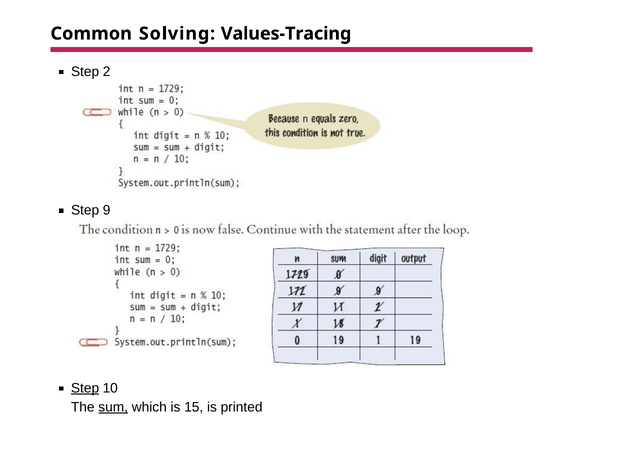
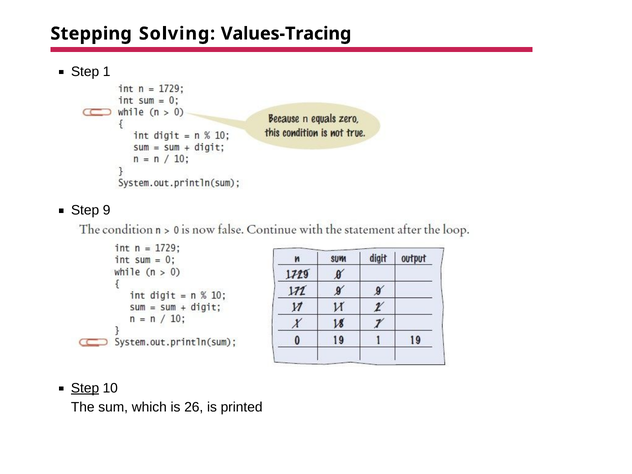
Common: Common -> Stepping
2: 2 -> 1
sum underline: present -> none
15: 15 -> 26
